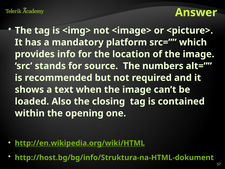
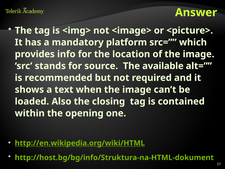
numbers: numbers -> available
